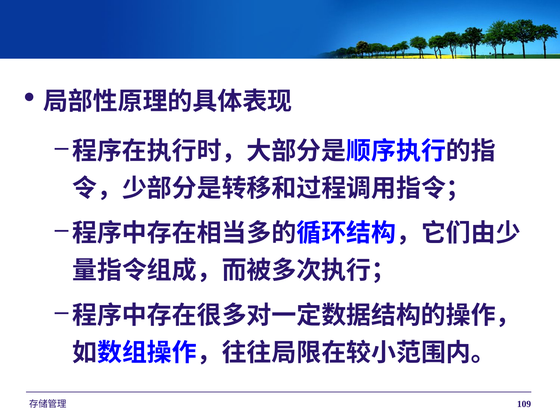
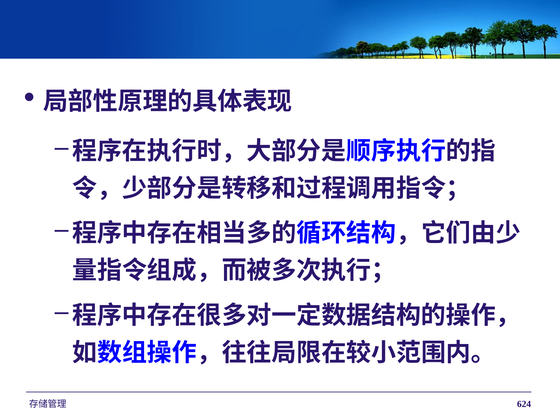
109: 109 -> 624
